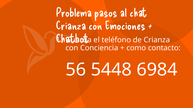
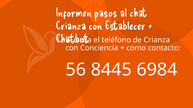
Problema: Problema -> Informen
Emociones: Emociones -> Establecer
5448: 5448 -> 8445
